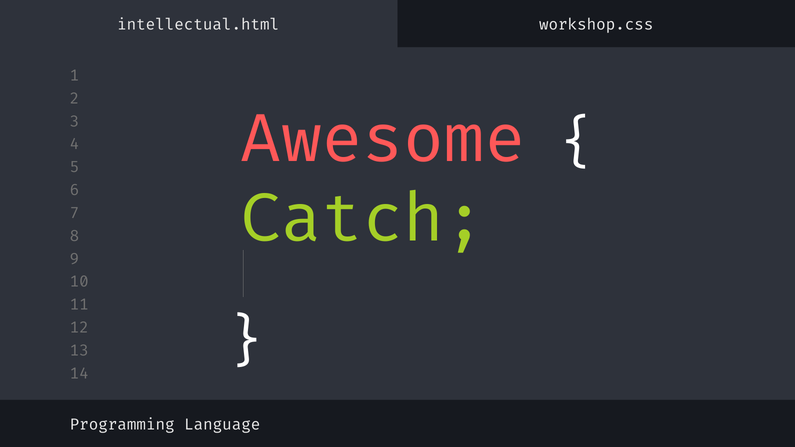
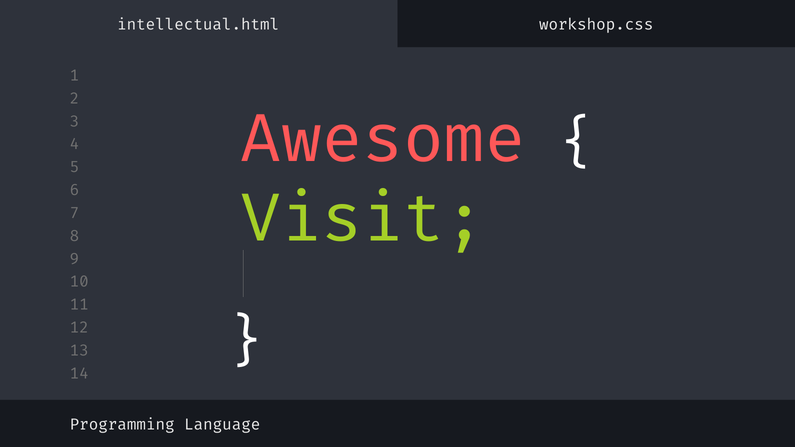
Catch: Catch -> Visit
